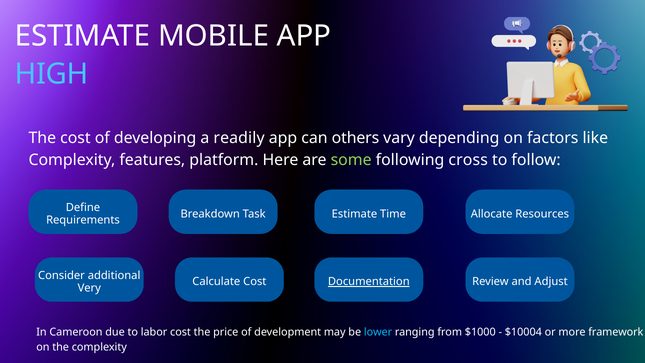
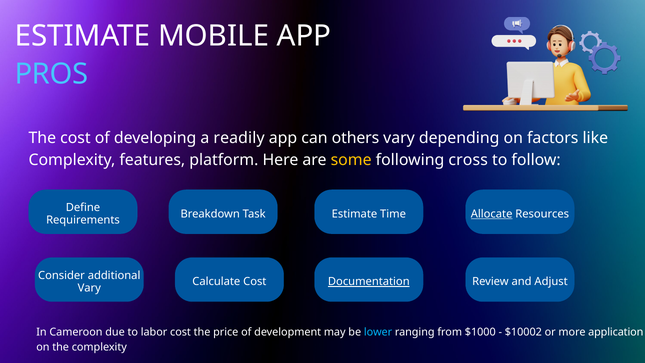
HIGH: HIGH -> PROS
some colour: light green -> yellow
Allocate underline: none -> present
Very at (89, 288): Very -> Vary
$10004: $10004 -> $10002
framework: framework -> application
